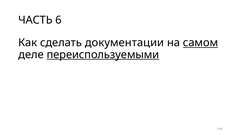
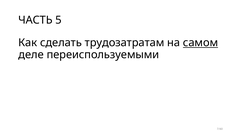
6: 6 -> 5
документации: документации -> трудозатратам
переиспользуемыми underline: present -> none
